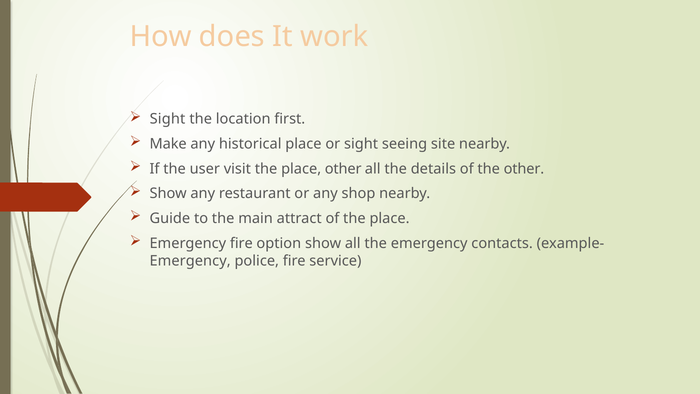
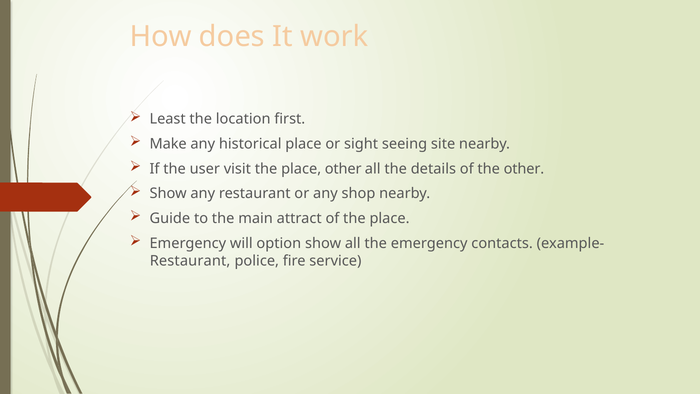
Sight at (168, 119): Sight -> Least
Emergency fire: fire -> will
Emergency at (190, 261): Emergency -> Restaurant
